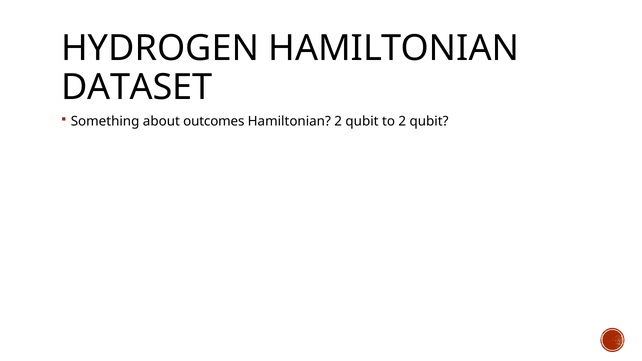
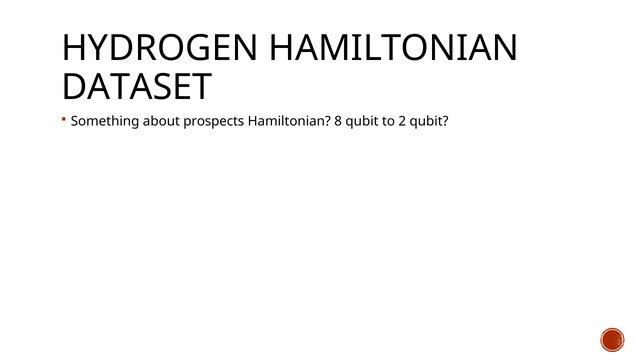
outcomes: outcomes -> prospects
Hamiltonian 2: 2 -> 8
